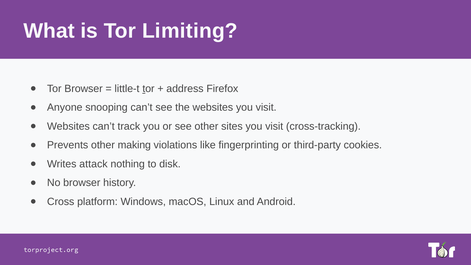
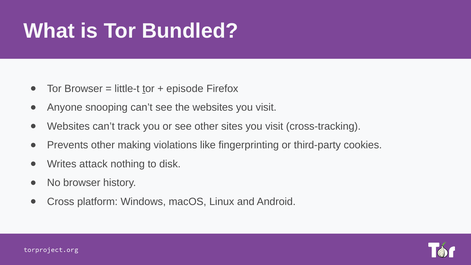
Limiting: Limiting -> Bundled
address: address -> episode
